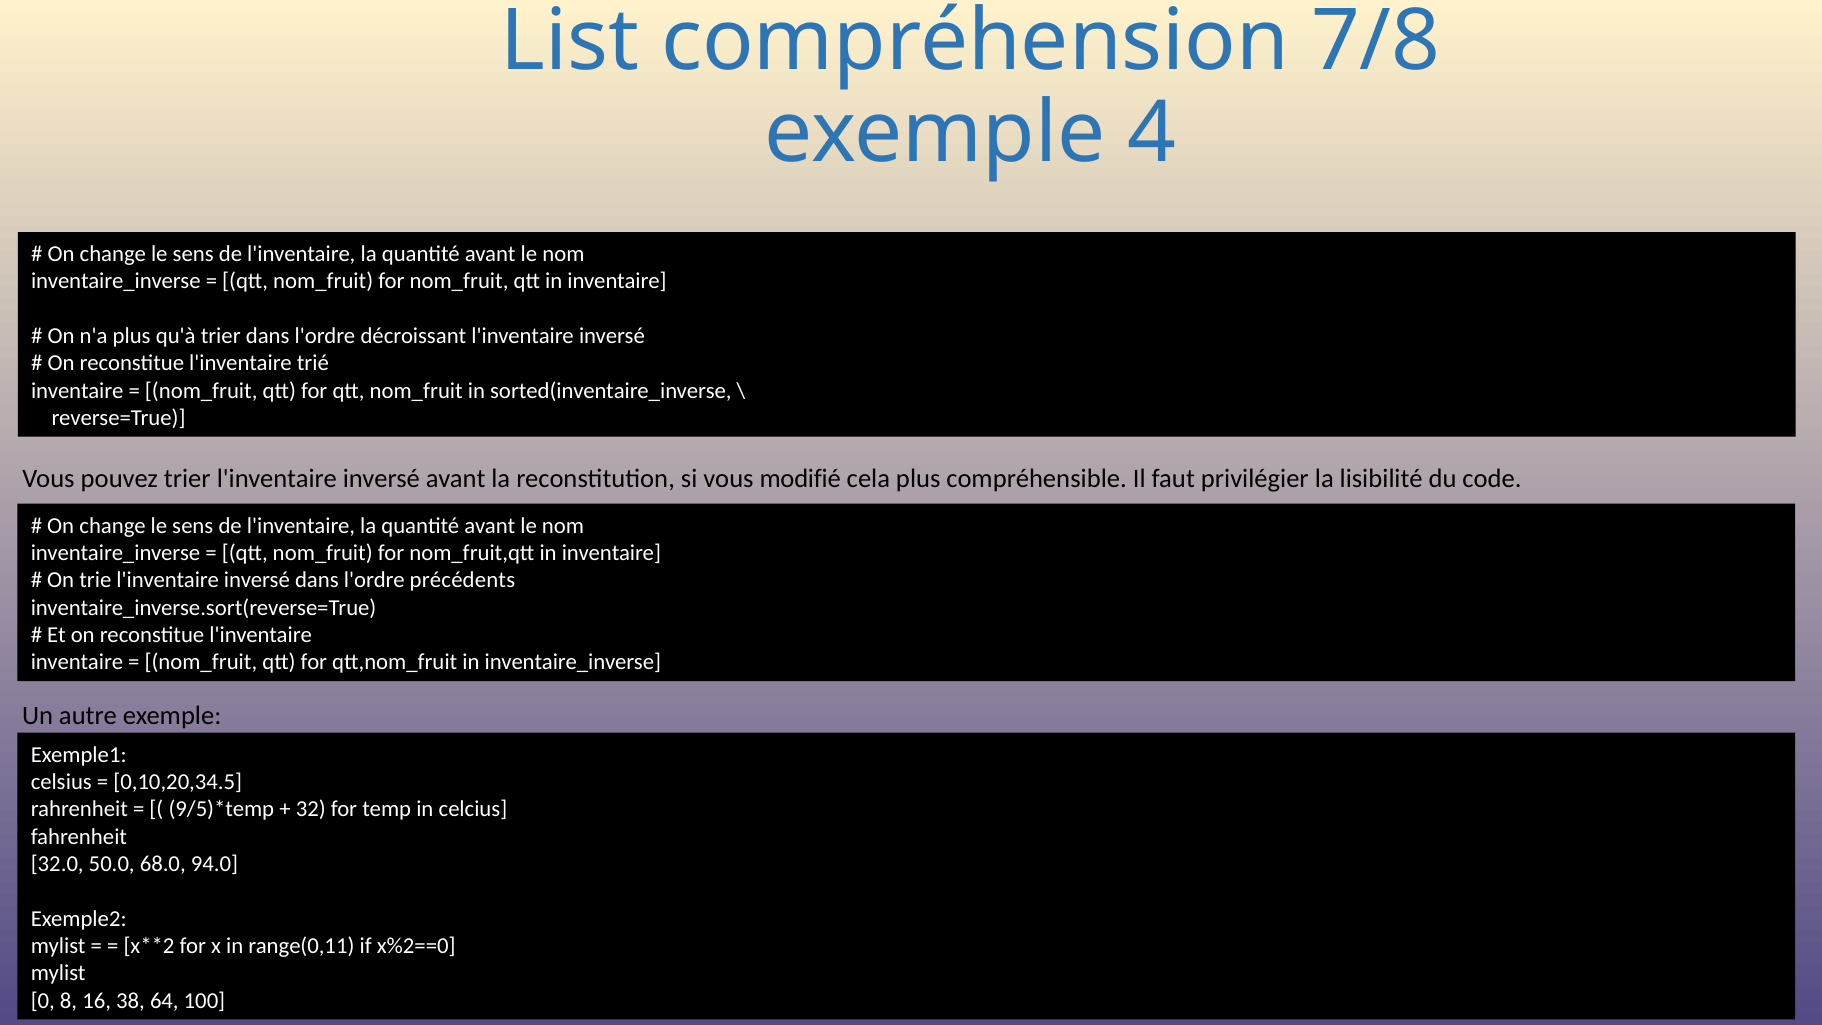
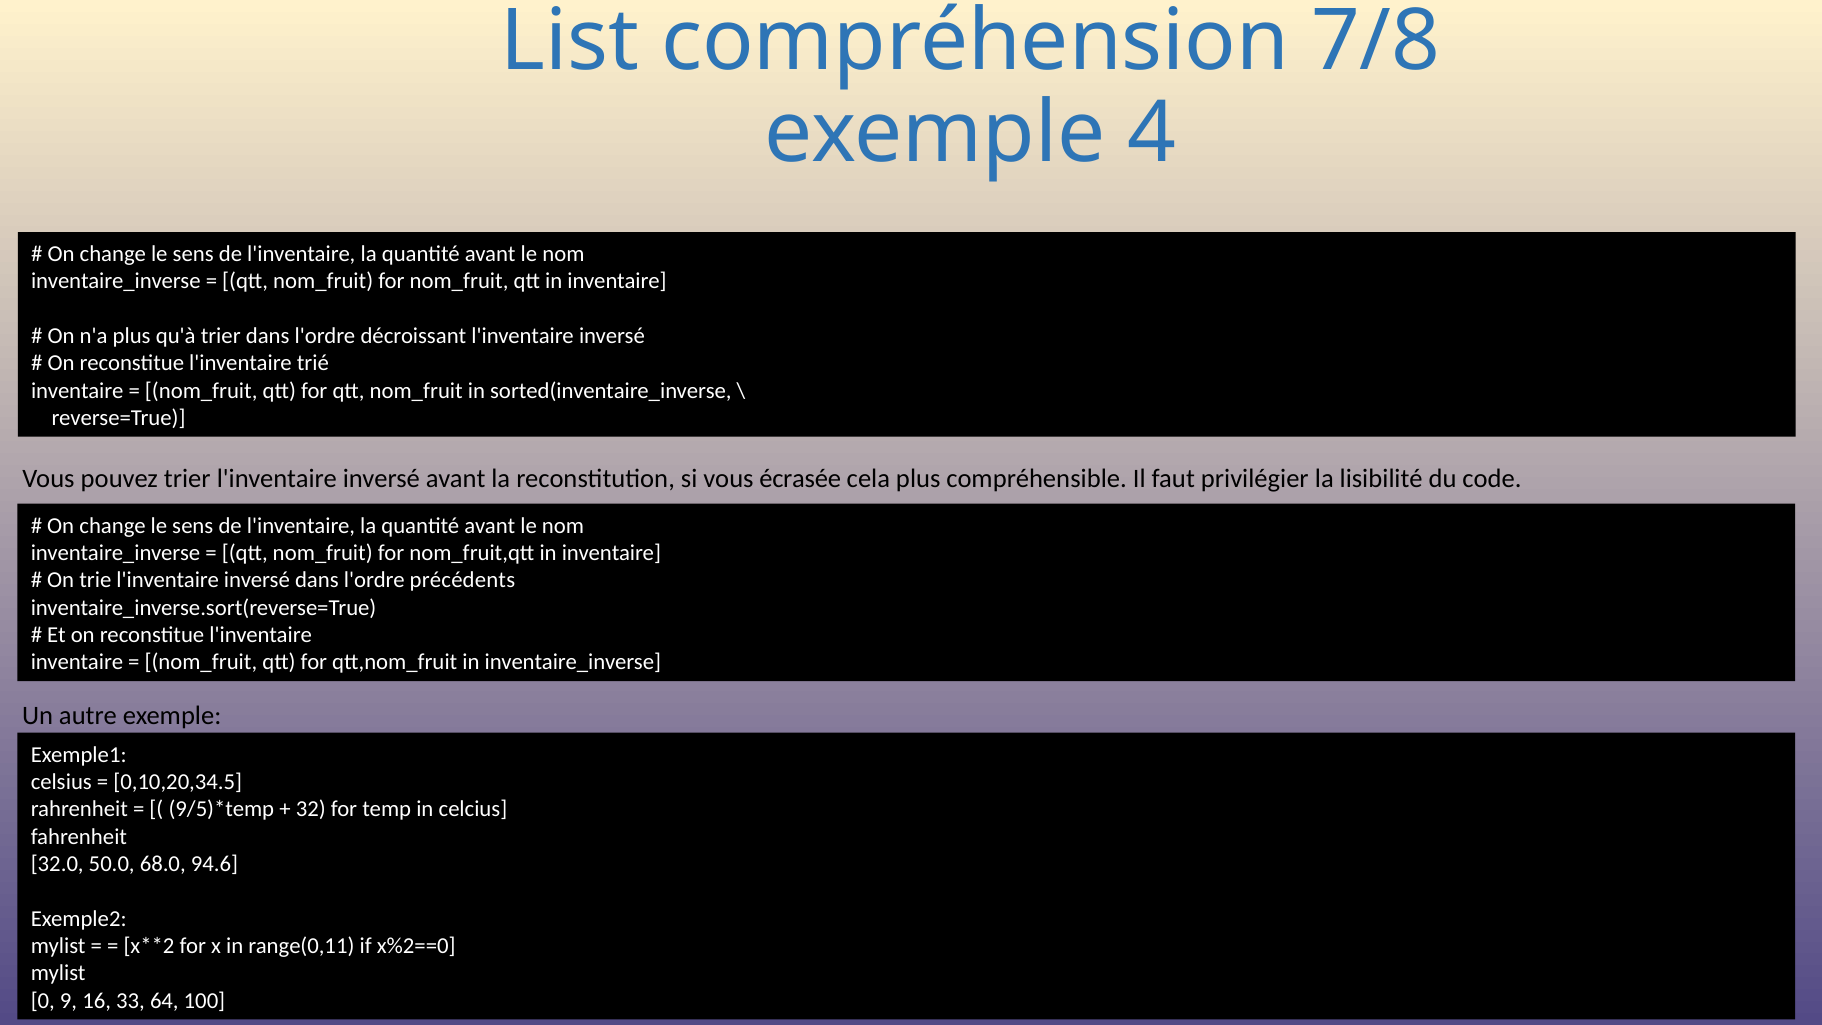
modifié: modifié -> écrasée
94.0: 94.0 -> 94.6
8: 8 -> 9
38: 38 -> 33
